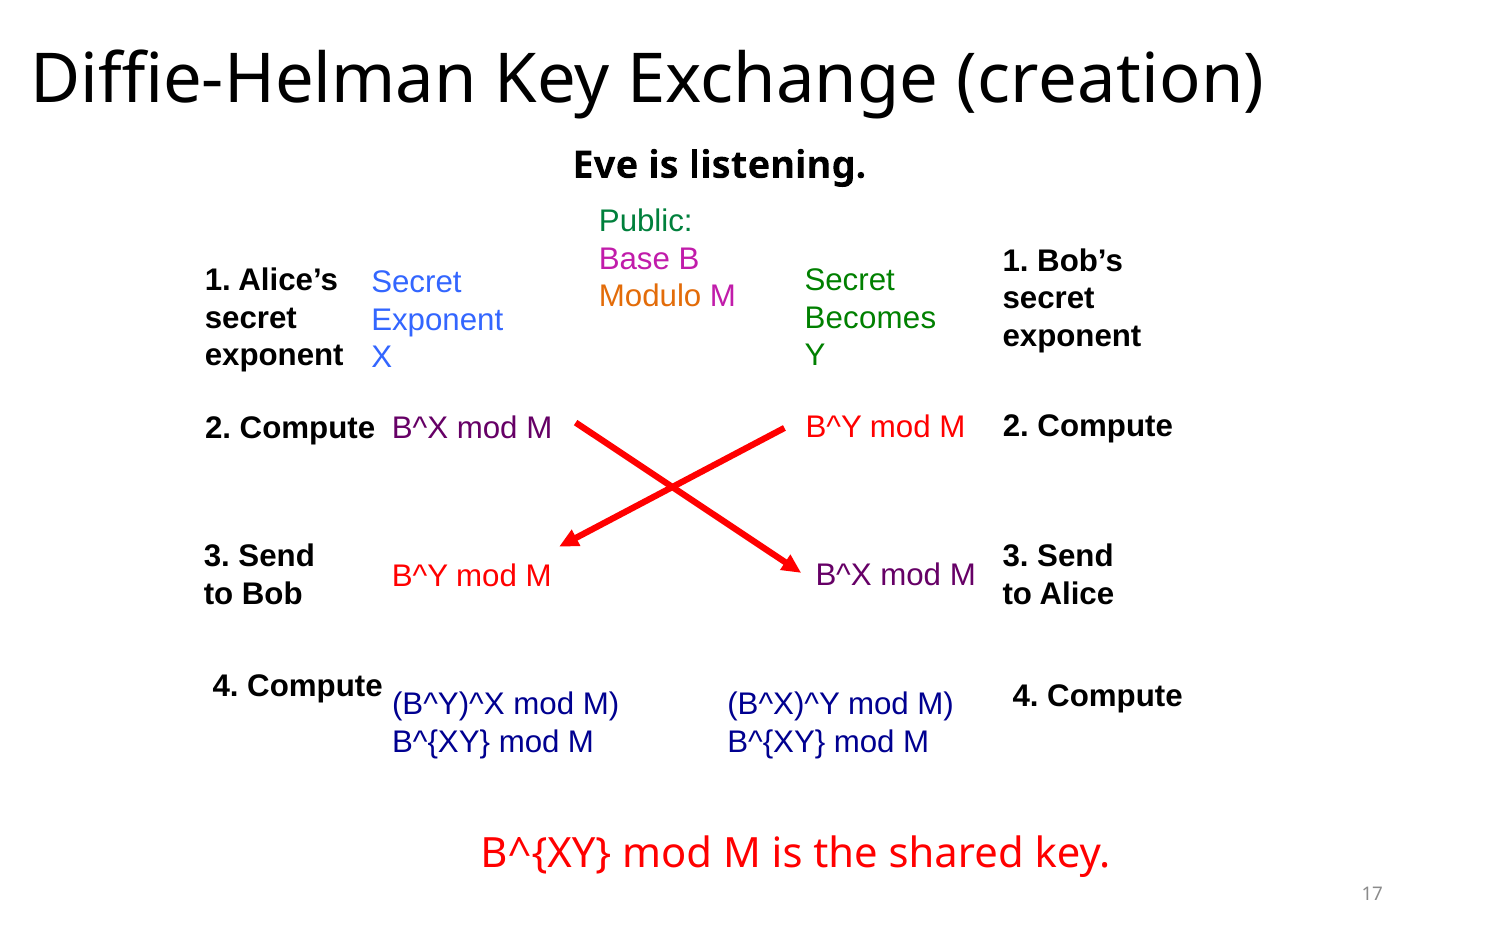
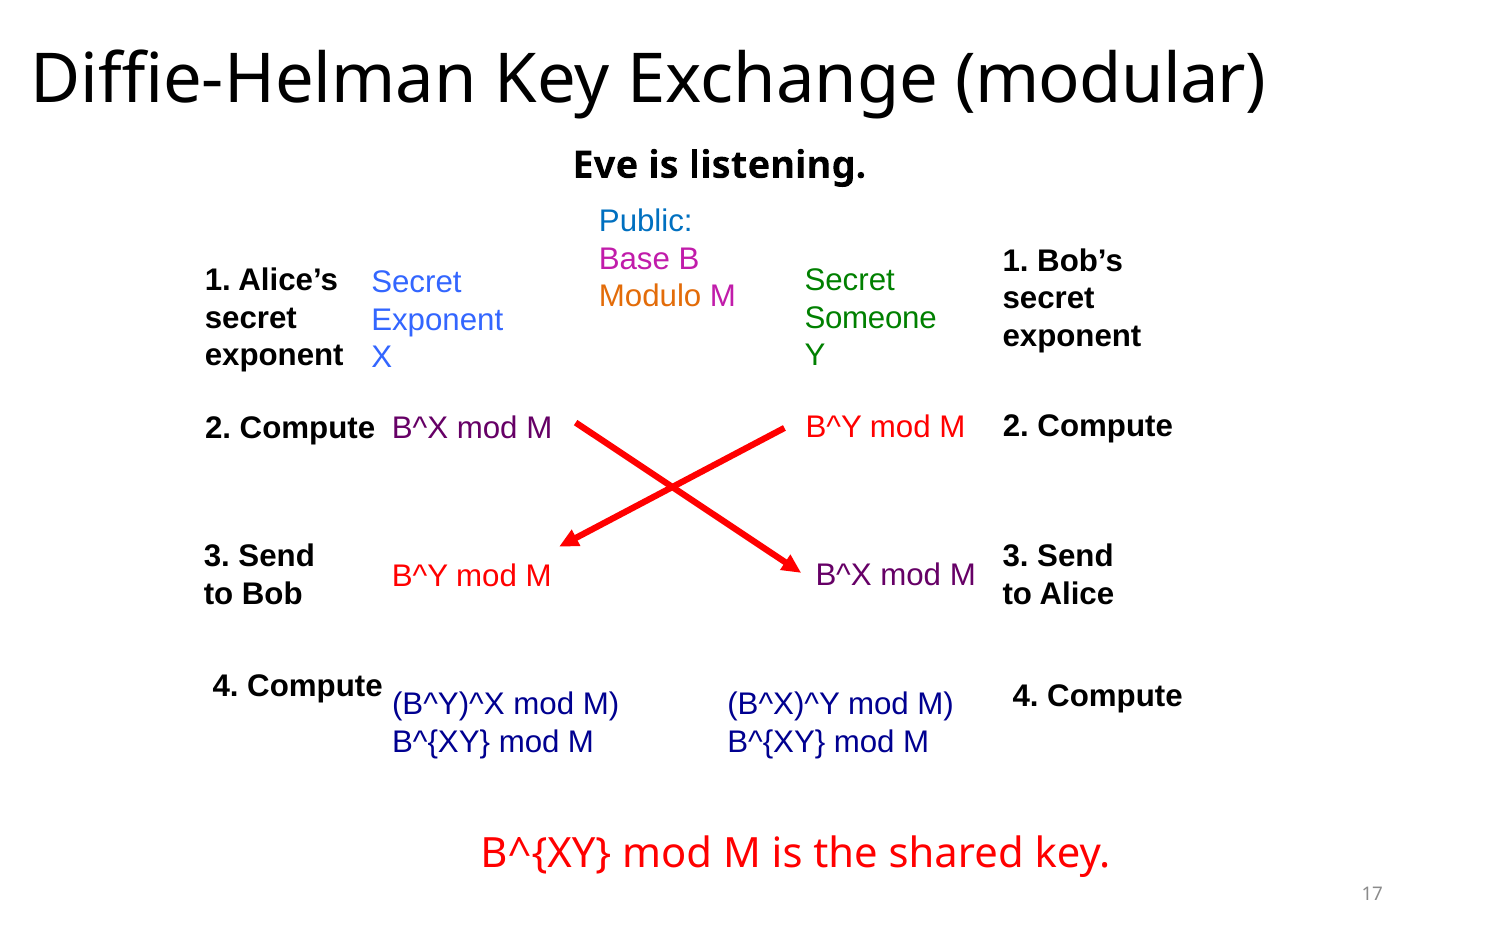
creation: creation -> modular
Public colour: green -> blue
Becomes: Becomes -> Someone
